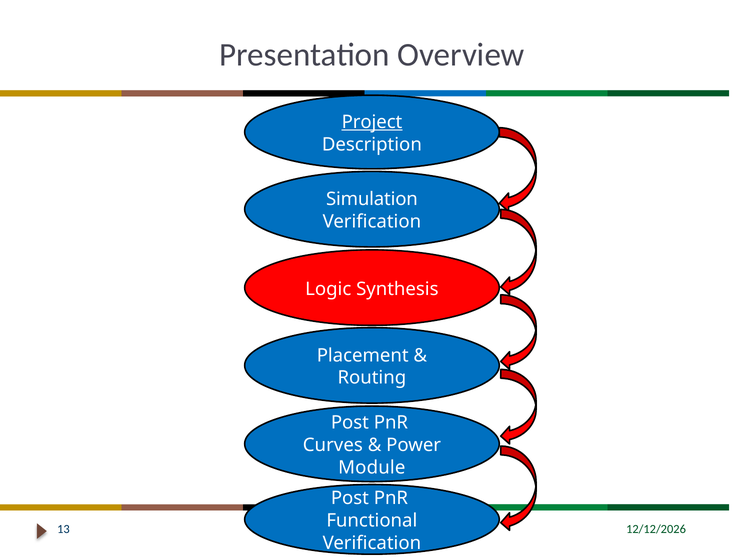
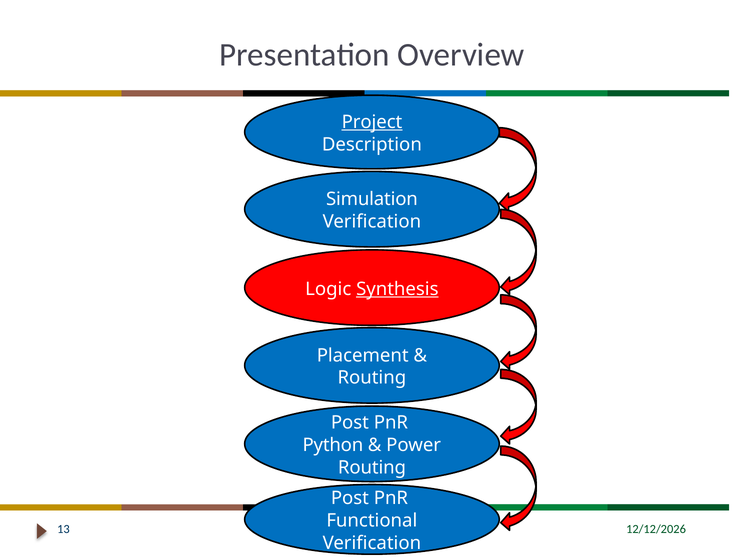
Synthesis underline: none -> present
Curves: Curves -> Python
Module at (372, 467): Module -> Routing
